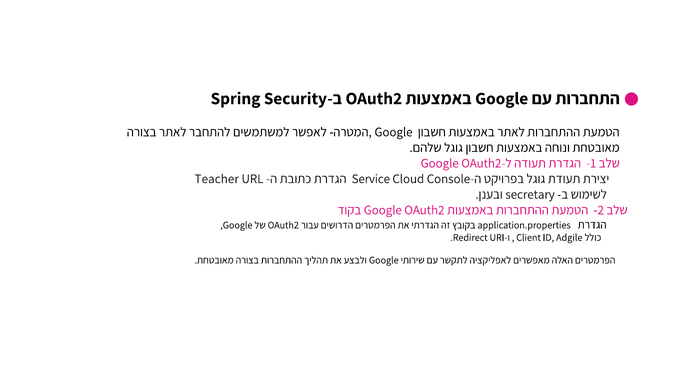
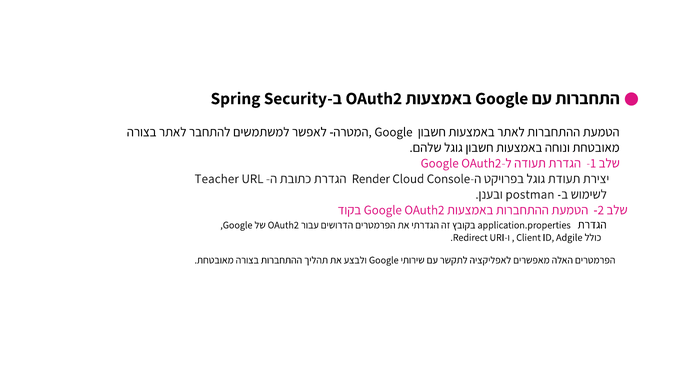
Service: Service -> Render
secretary: secretary -> postman
